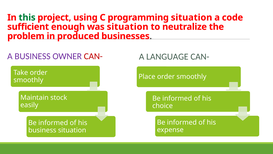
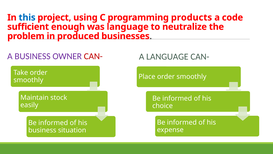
this colour: green -> blue
programming situation: situation -> products
was situation: situation -> language
